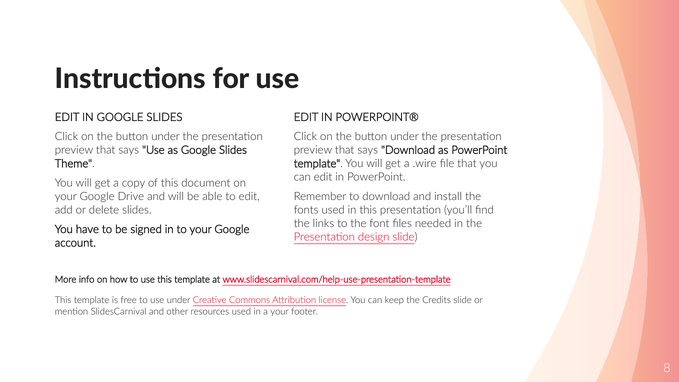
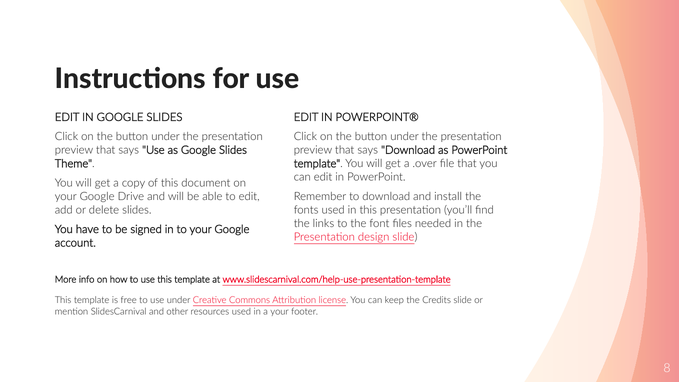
.wire: .wire -> .over
